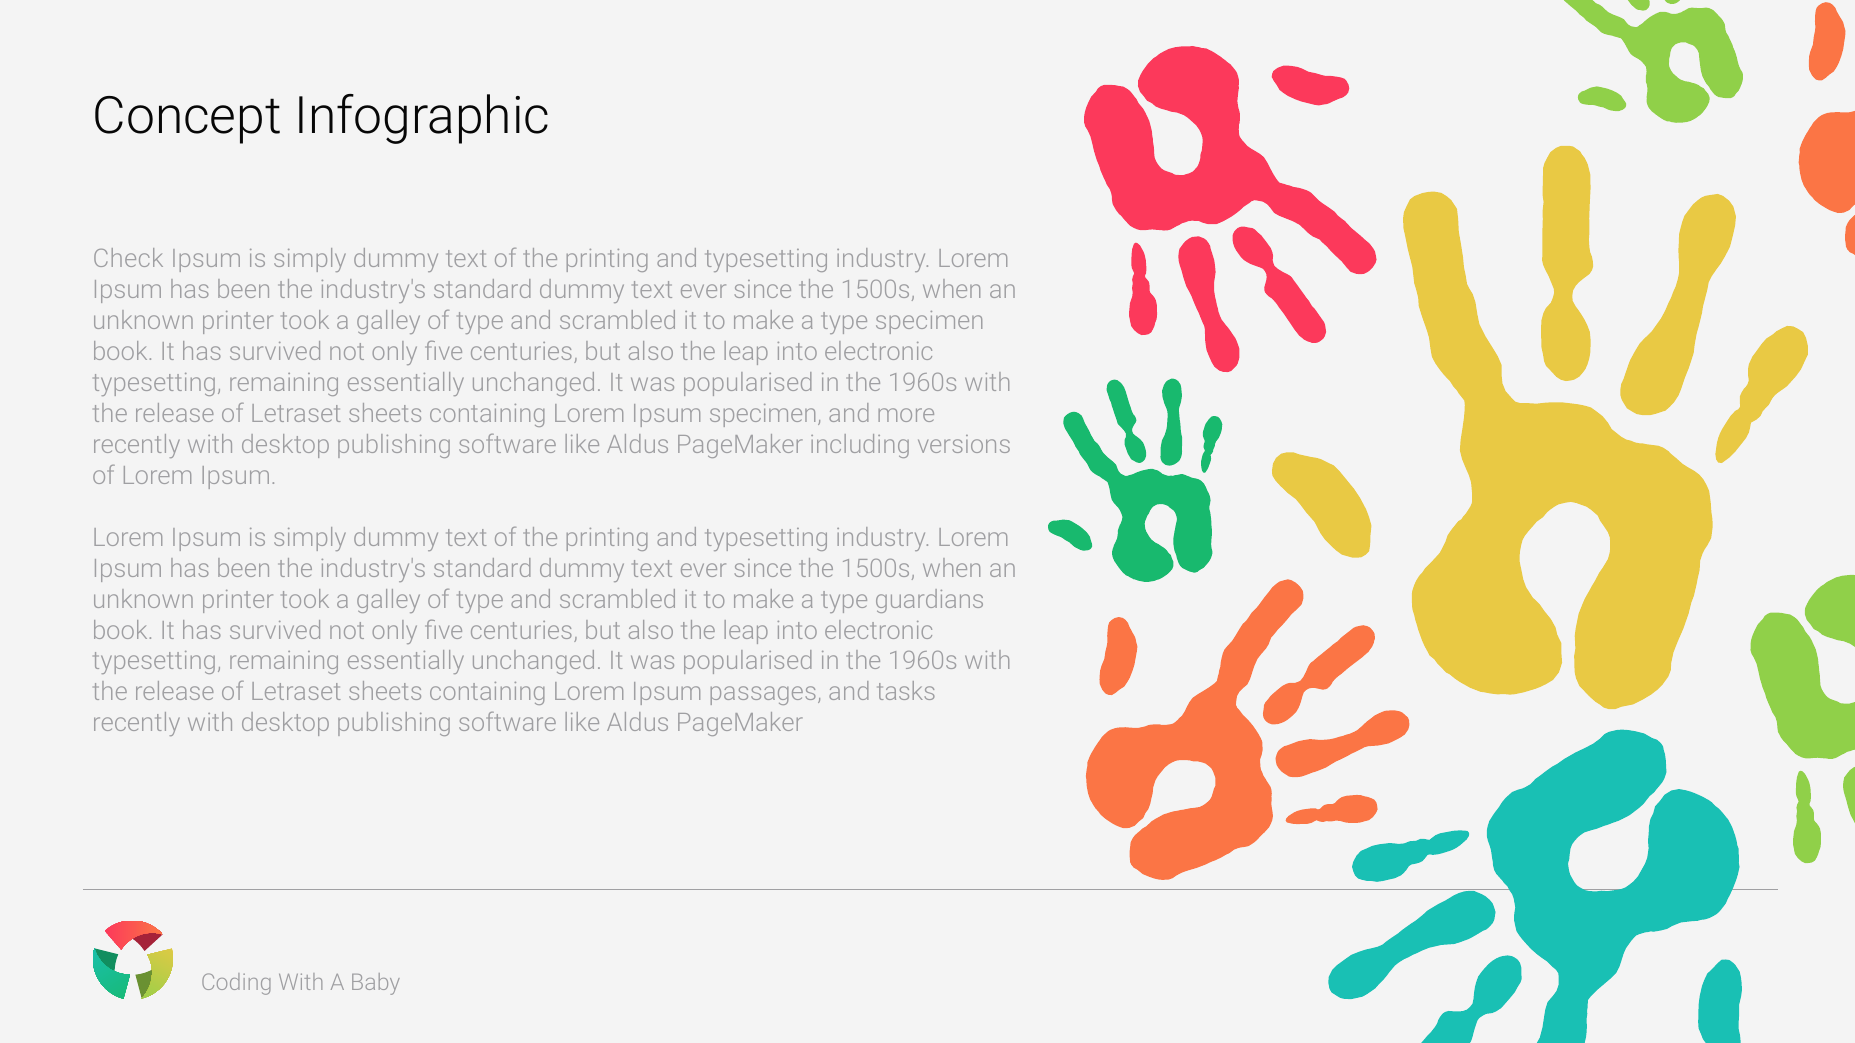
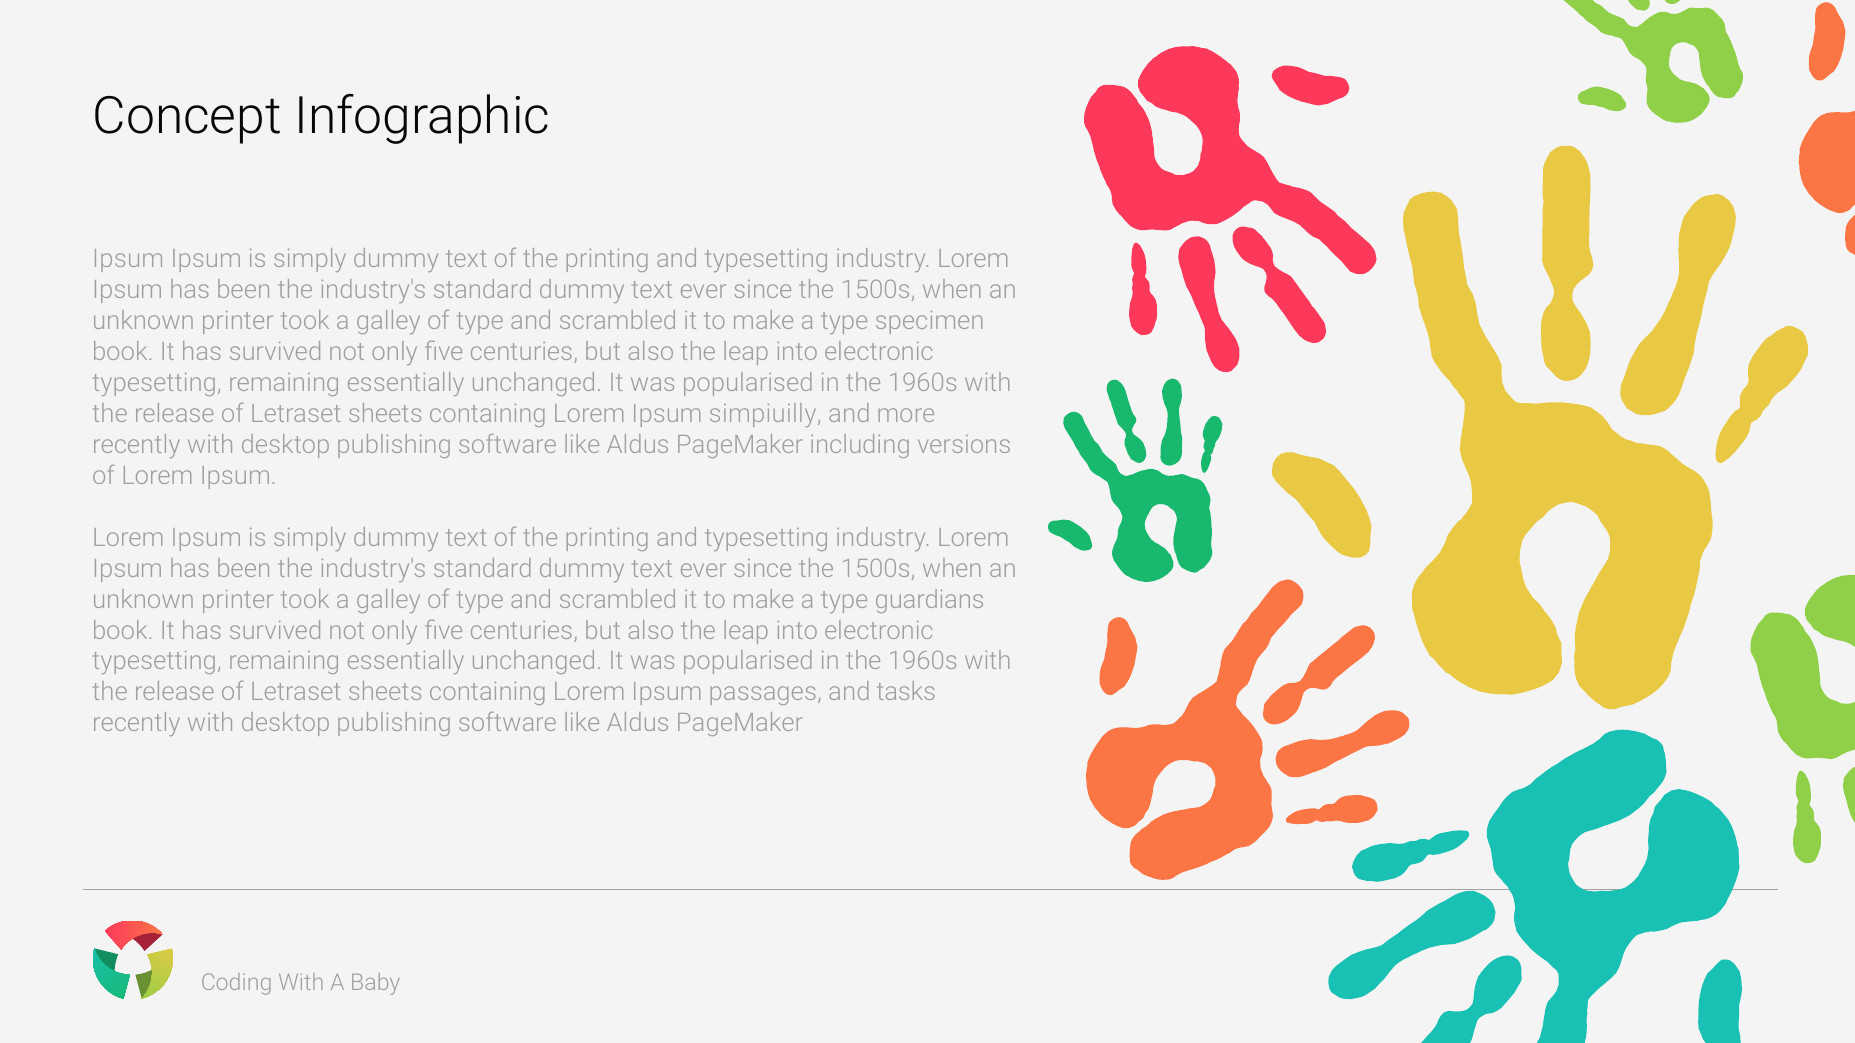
Check at (128, 259): Check -> Ipsum
Ipsum specimen: specimen -> simpiuilly
